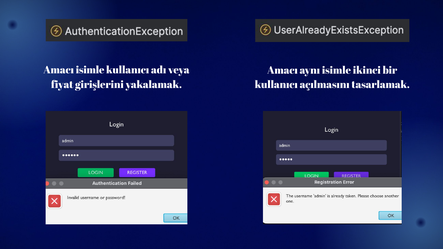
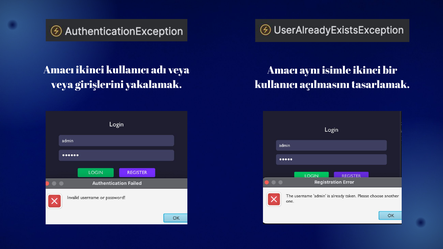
Amacı isimle: isimle -> ikinci
fiyat at (62, 85): fiyat -> veya
